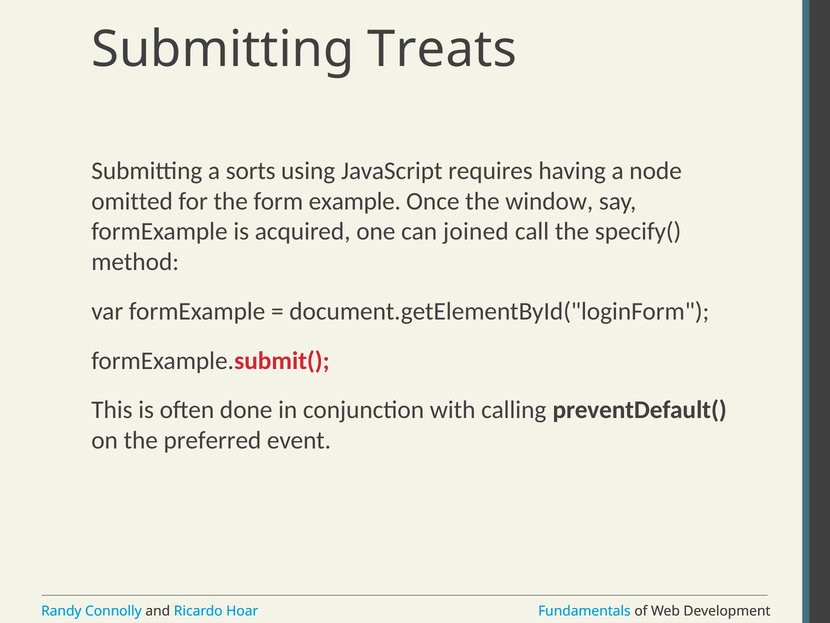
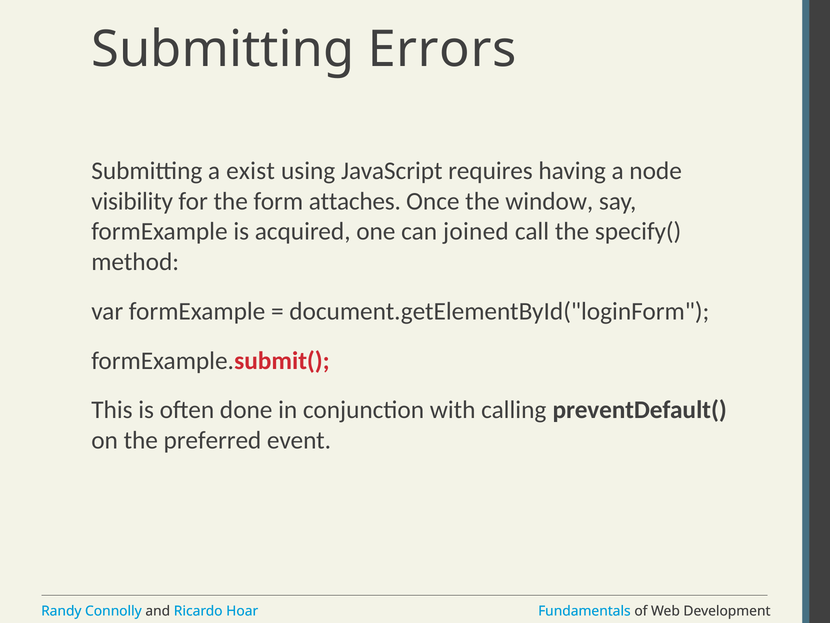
Treats: Treats -> Errors
sorts: sorts -> exist
omitted: omitted -> visibility
example: example -> attaches
